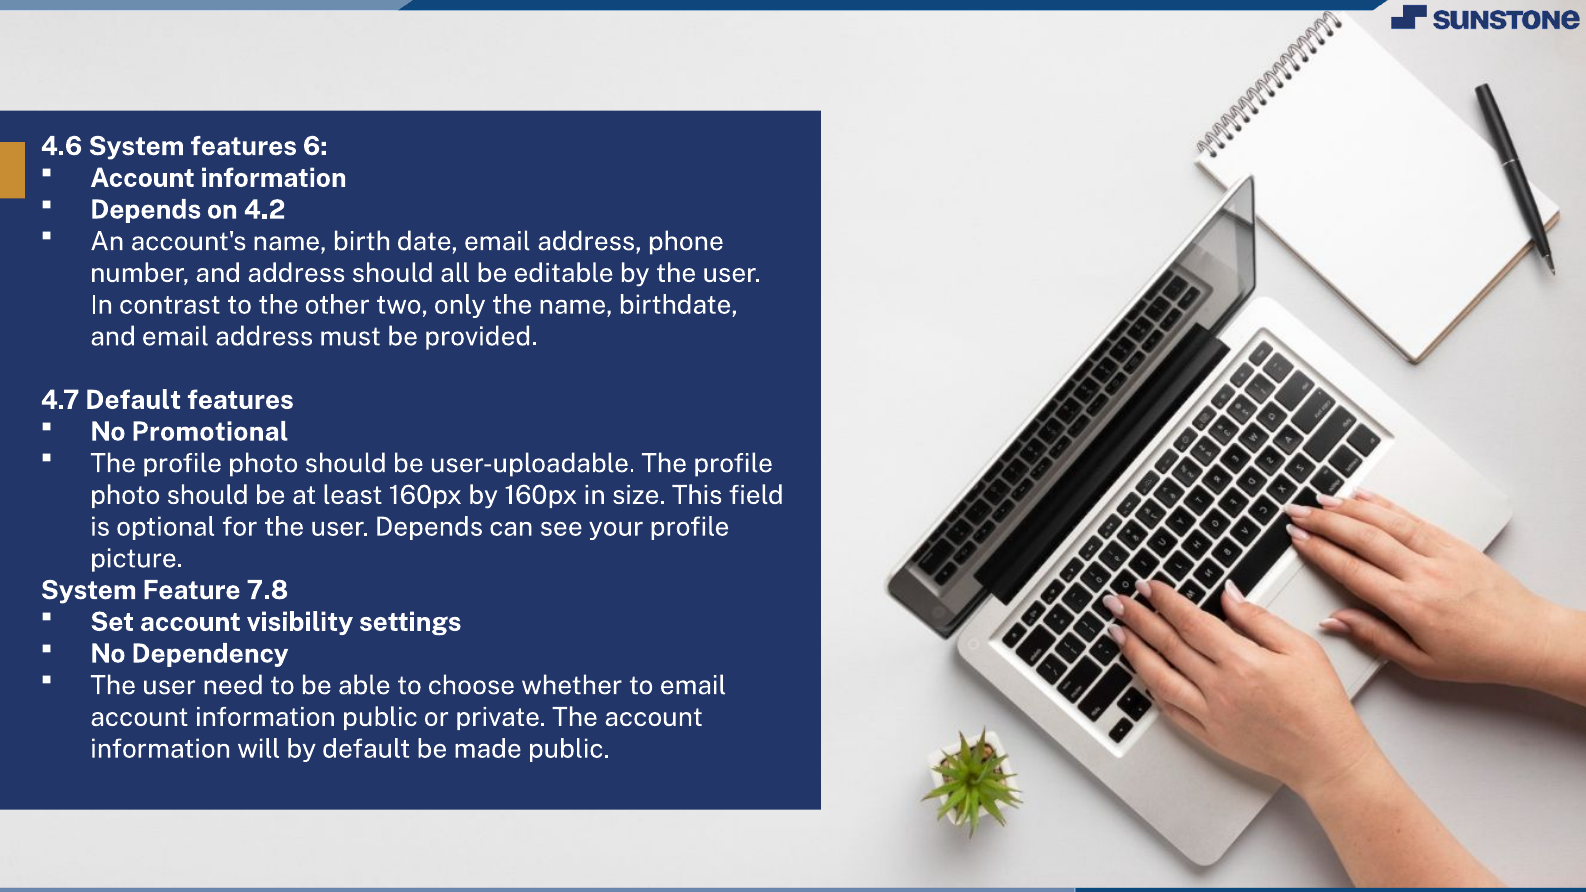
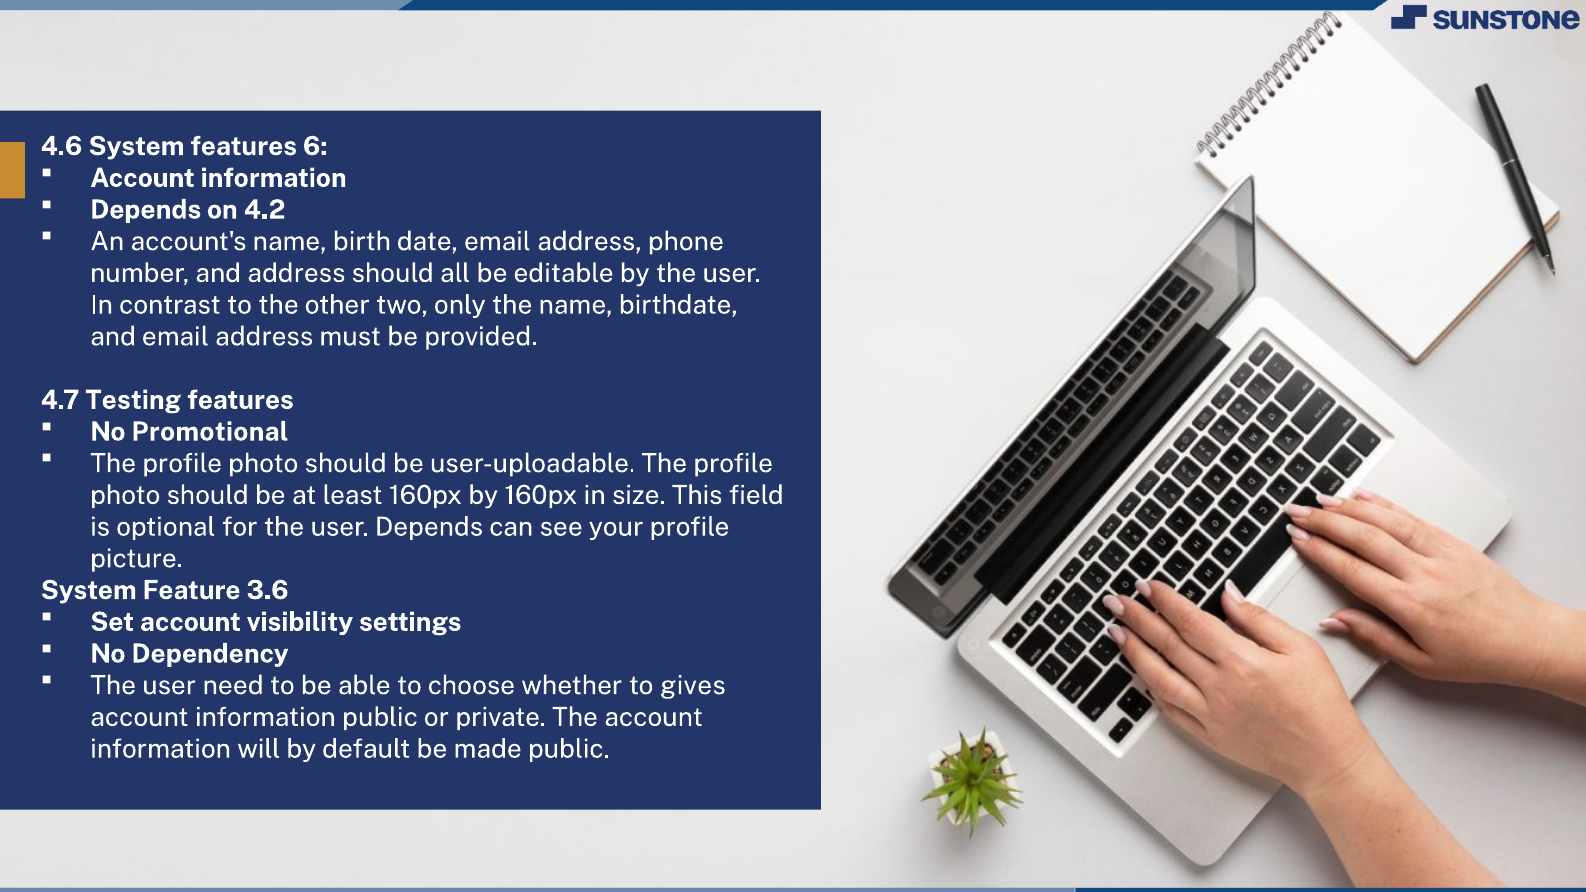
4.7 Default: Default -> Testing
7.8: 7.8 -> 3.6
to email: email -> gives
